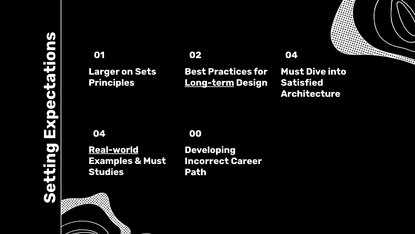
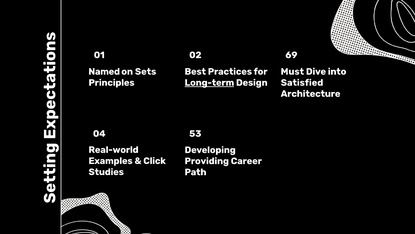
02 04: 04 -> 69
Larger: Larger -> Named
00: 00 -> 53
Real-world underline: present -> none
Must at (155, 161): Must -> Click
Incorrect: Incorrect -> Providing
